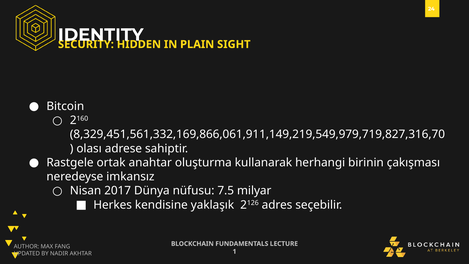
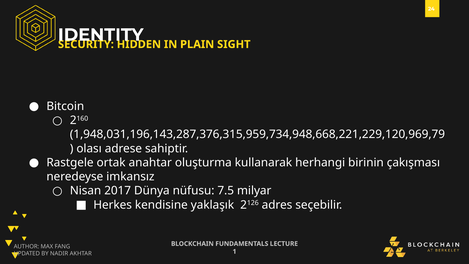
8,329,451,561,332,169,866,061,911,149,219,549,979,719,827,316,70: 8,329,451,561,332,169,866,061,911,149,219,549,979,719,827,316,70 -> 1,948,031,196,143,287,376,315,959,734,948,668,221,229,120,969,79
